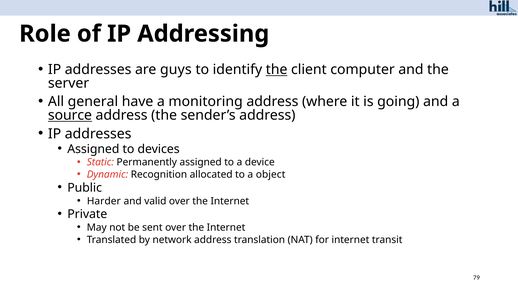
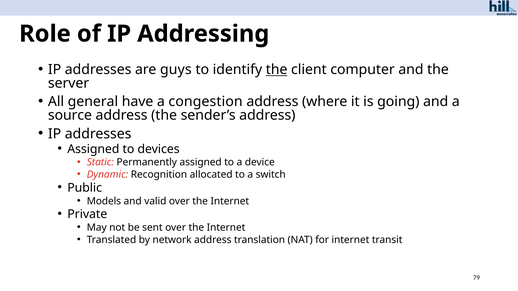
monitoring: monitoring -> congestion
source underline: present -> none
object: object -> switch
Harder: Harder -> Models
